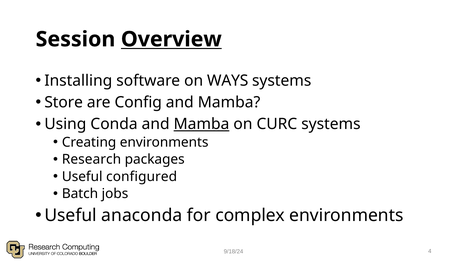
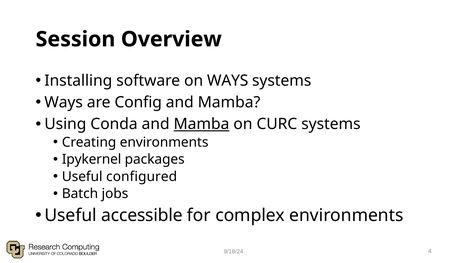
Overview underline: present -> none
Store at (64, 102): Store -> Ways
Research: Research -> Ipykernel
anaconda: anaconda -> accessible
